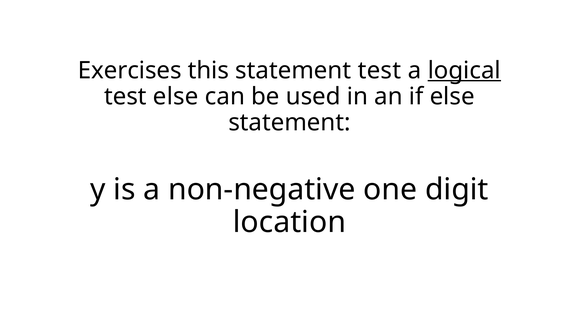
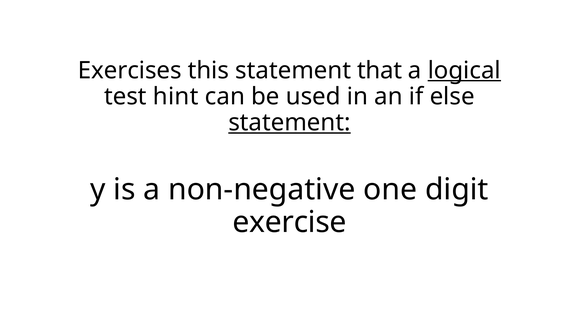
statement test: test -> that
test else: else -> hint
statement at (290, 122) underline: none -> present
location: location -> exercise
